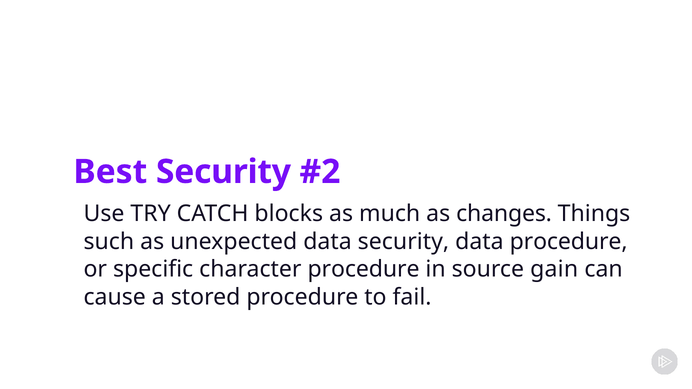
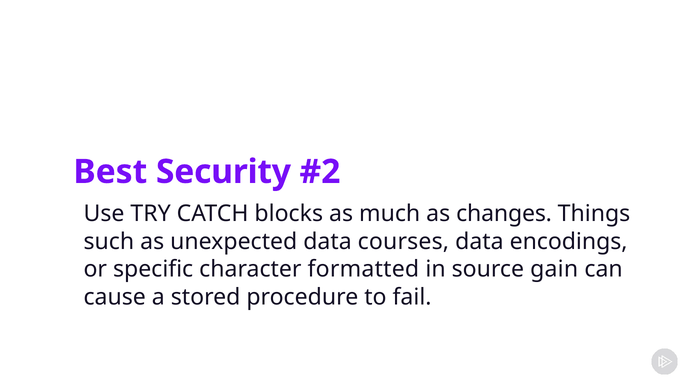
data security: security -> courses
data procedure: procedure -> encodings
character procedure: procedure -> formatted
